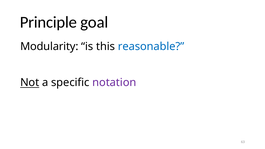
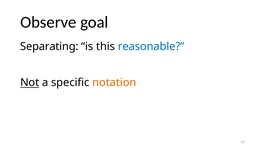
Principle: Principle -> Observe
Modularity: Modularity -> Separating
notation colour: purple -> orange
